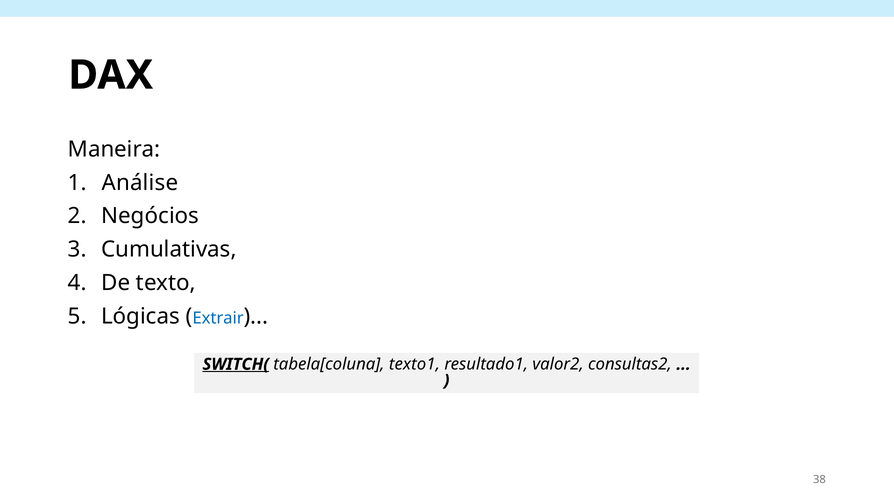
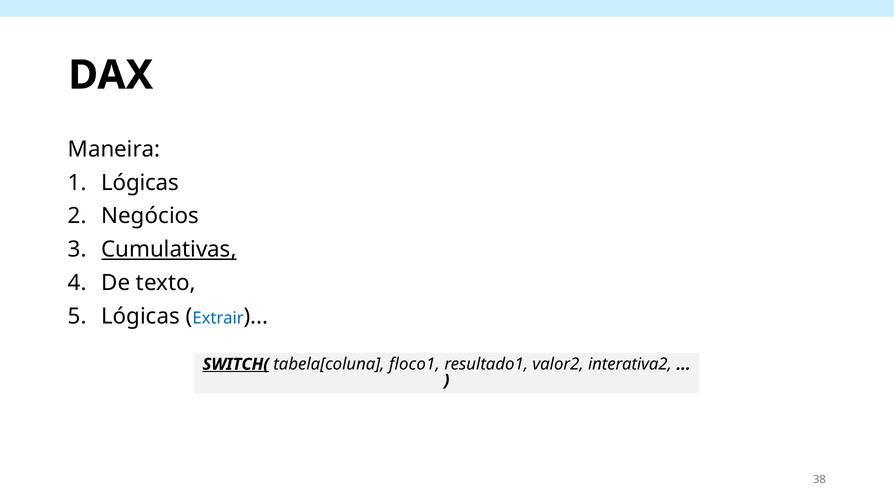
Análise at (140, 183): Análise -> Lógicas
Cumulativas underline: none -> present
texto1: texto1 -> floco1
consultas2: consultas2 -> interativa2
